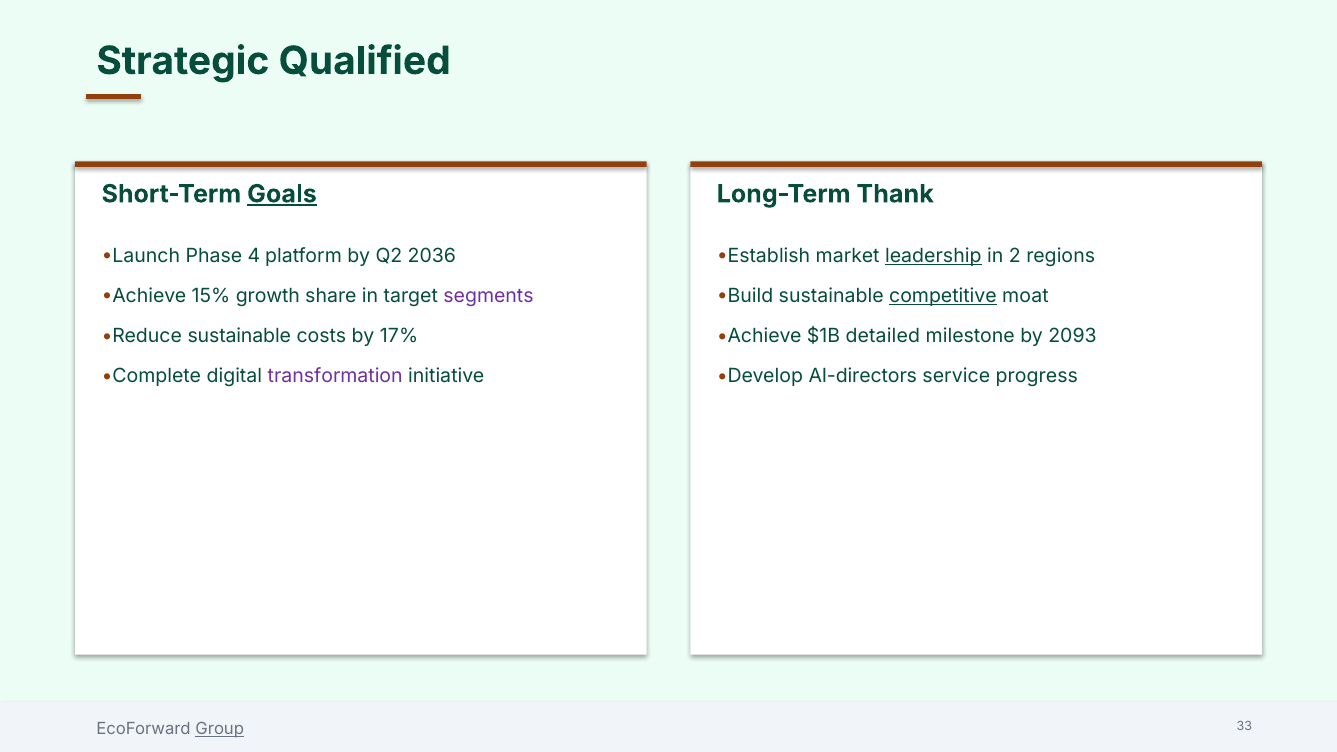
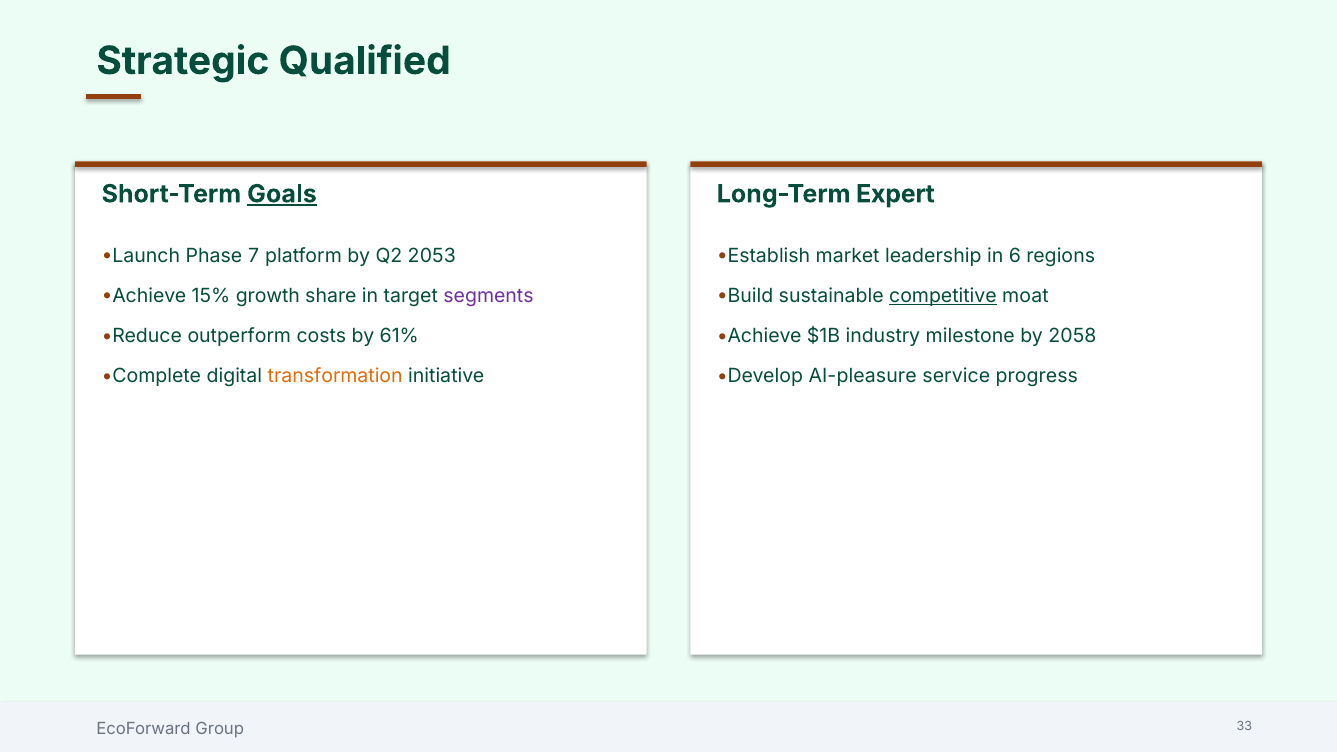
Thank: Thank -> Expert
4: 4 -> 7
2036: 2036 -> 2053
leadership underline: present -> none
2: 2 -> 6
Reduce sustainable: sustainable -> outperform
17%: 17% -> 61%
detailed: detailed -> industry
2093: 2093 -> 2058
transformation colour: purple -> orange
AI-directors: AI-directors -> AI-pleasure
Group underline: present -> none
